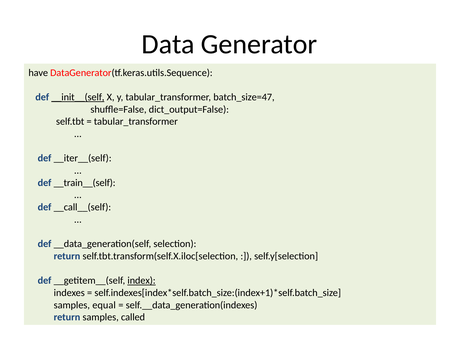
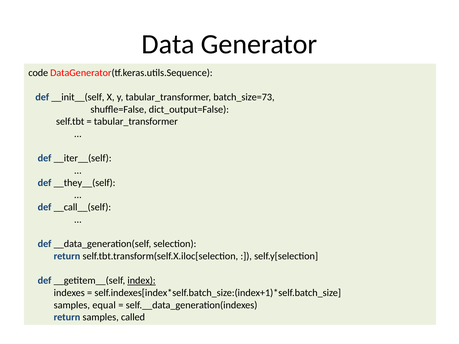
have: have -> code
__init__(self underline: present -> none
batch_size=47: batch_size=47 -> batch_size=73
__train__(self: __train__(self -> __they__(self
